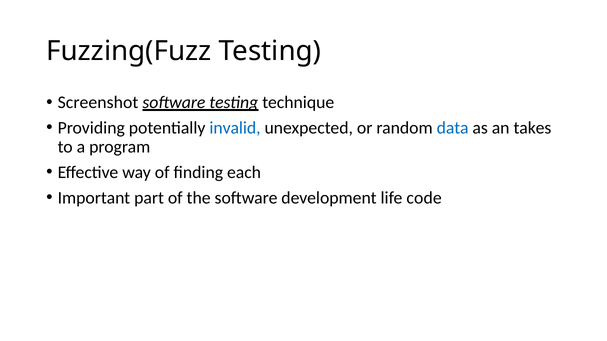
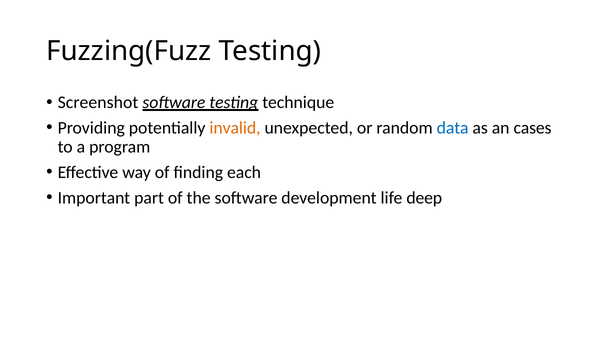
invalid colour: blue -> orange
takes: takes -> cases
code: code -> deep
